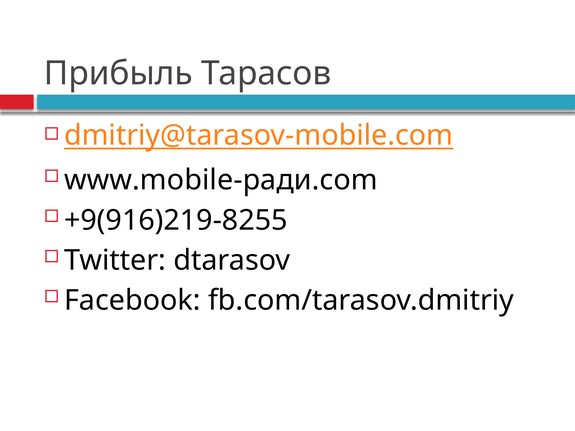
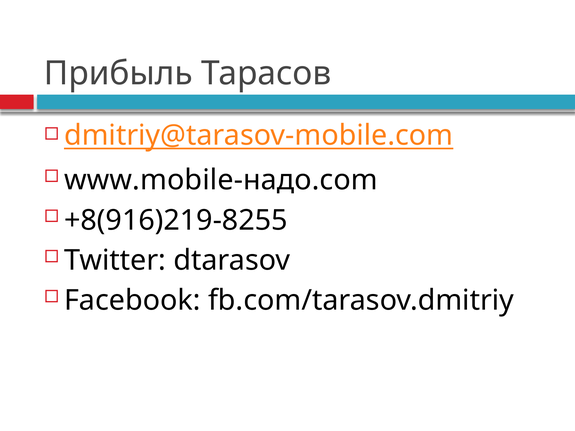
www.mobile-ради.com: www.mobile-ради.com -> www.mobile-надо.com
+9(916)219-8255: +9(916)219-8255 -> +8(916)219-8255
